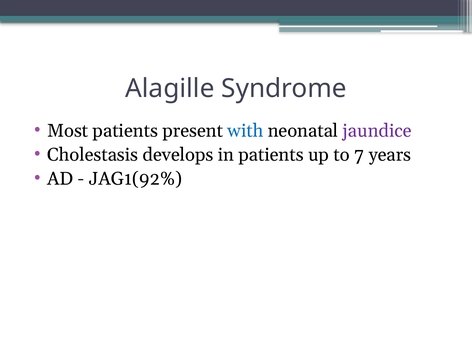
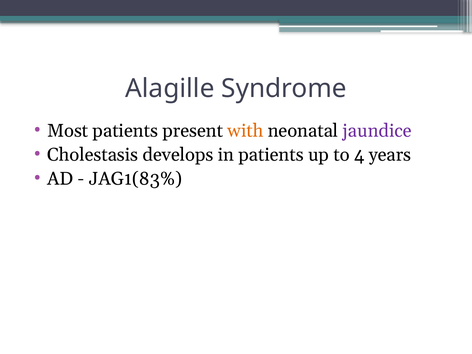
with colour: blue -> orange
7: 7 -> 4
JAG1(92%: JAG1(92% -> JAG1(83%
